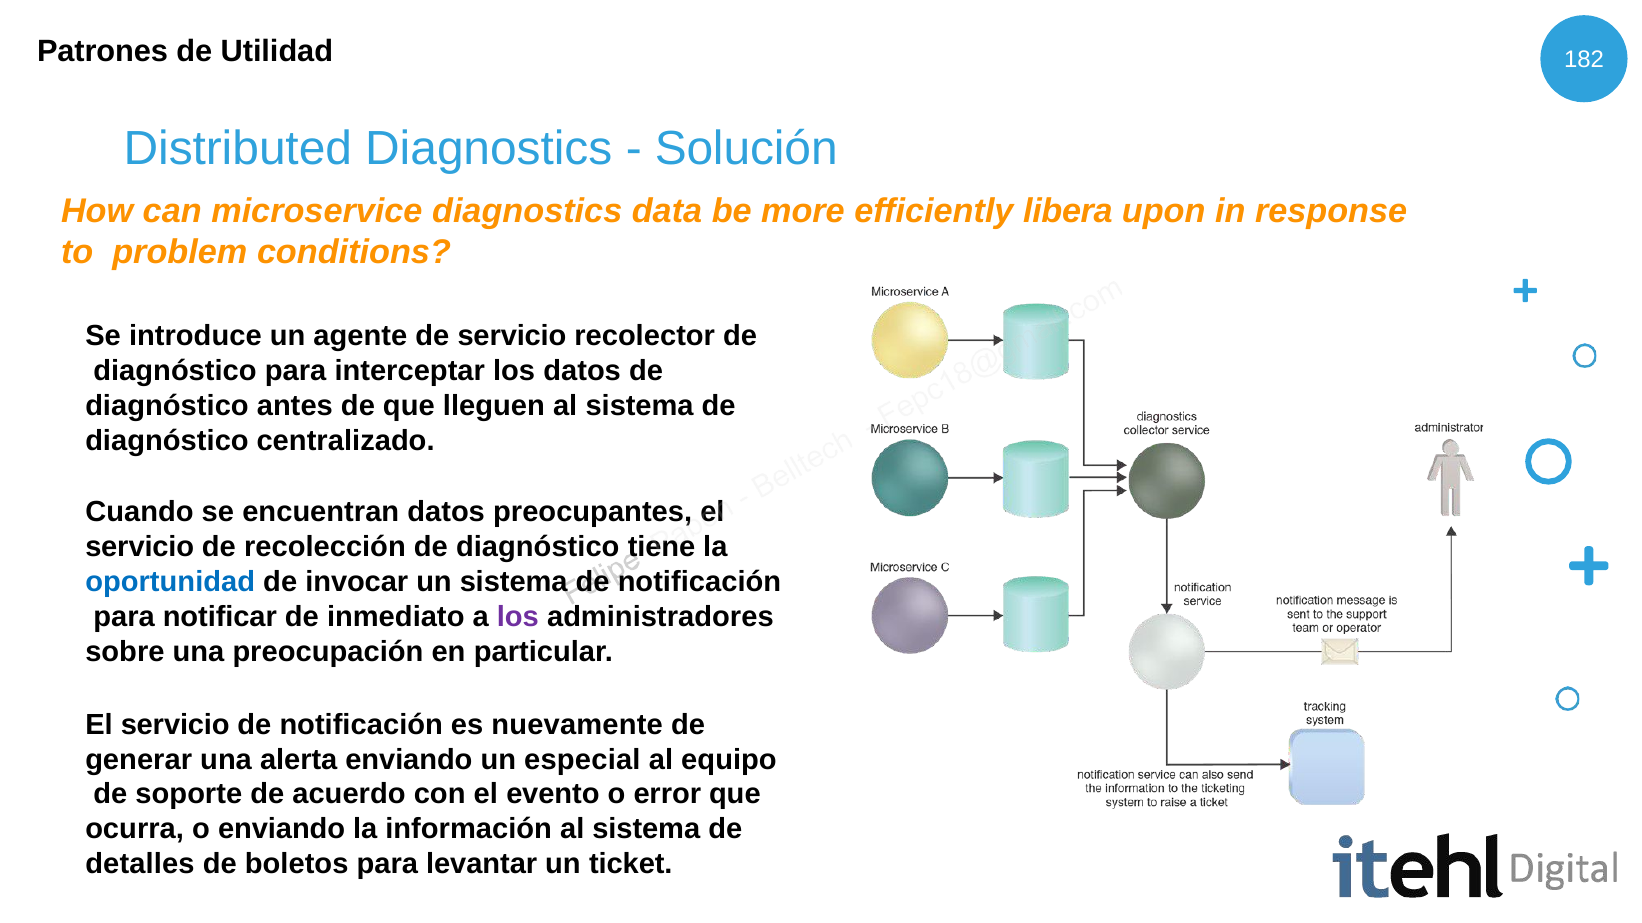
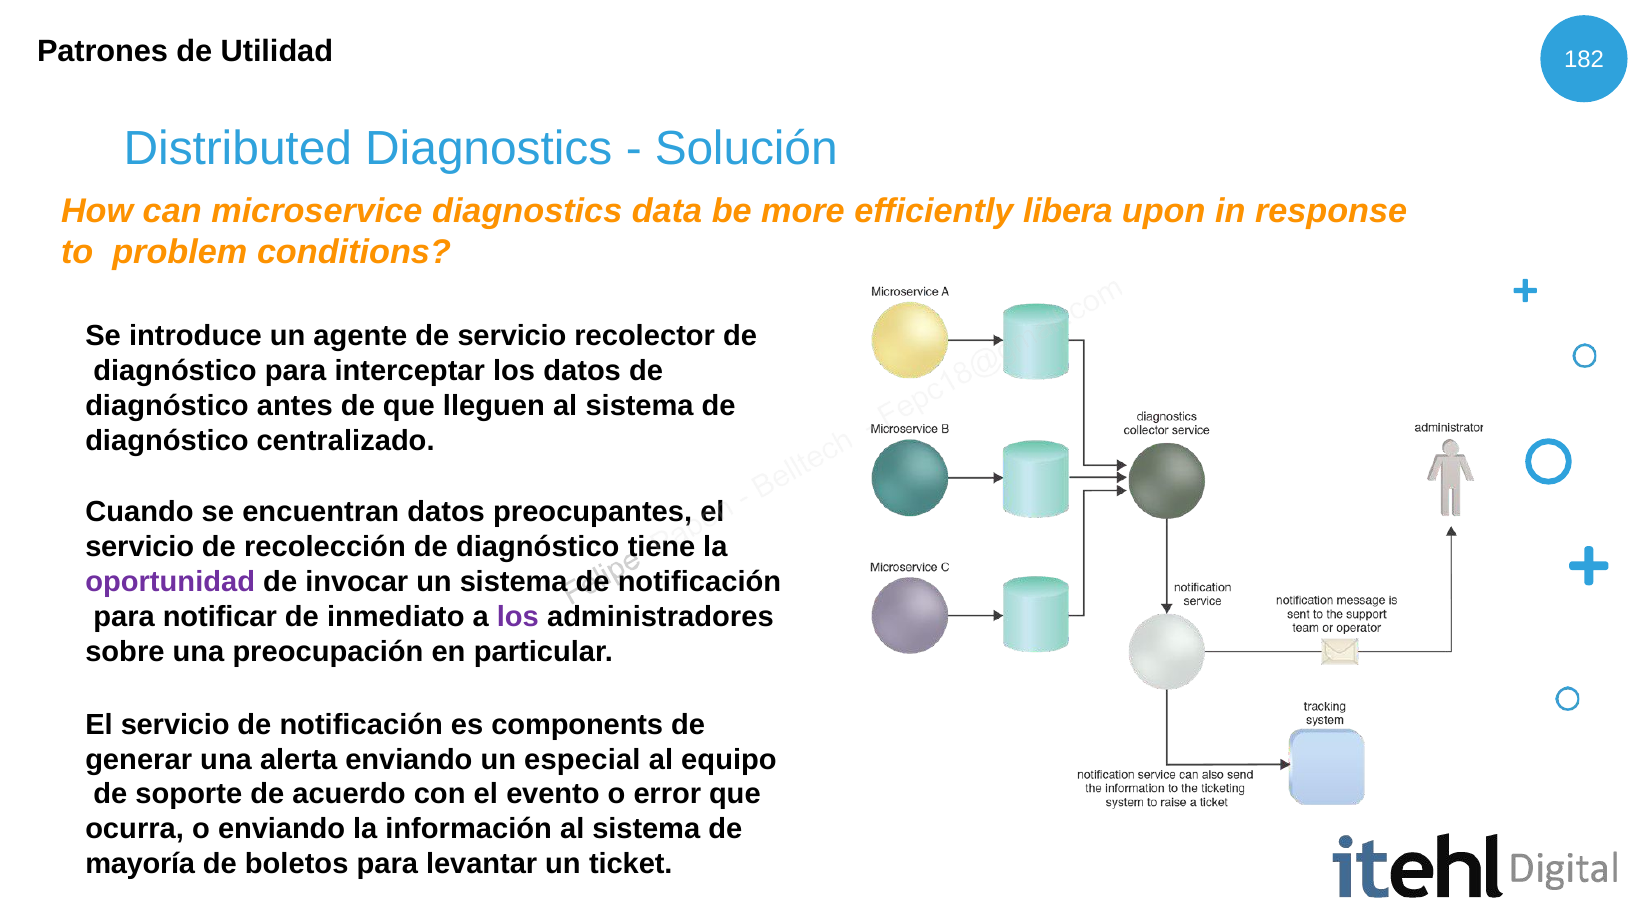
oportunidad colour: blue -> purple
nuevamente: nuevamente -> components
detalles: detalles -> mayoría
